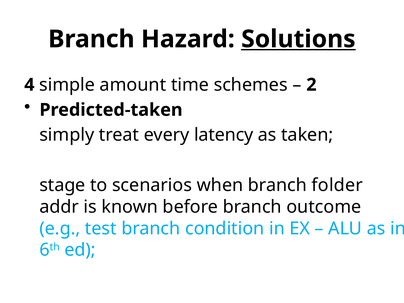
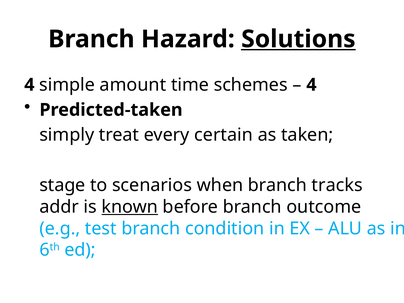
2 at (311, 85): 2 -> 4
latency: latency -> certain
folder: folder -> tracks
known underline: none -> present
